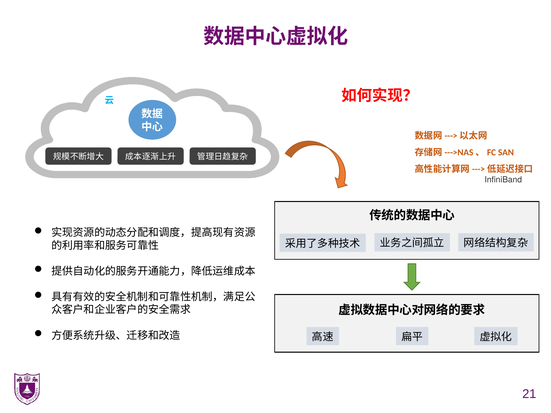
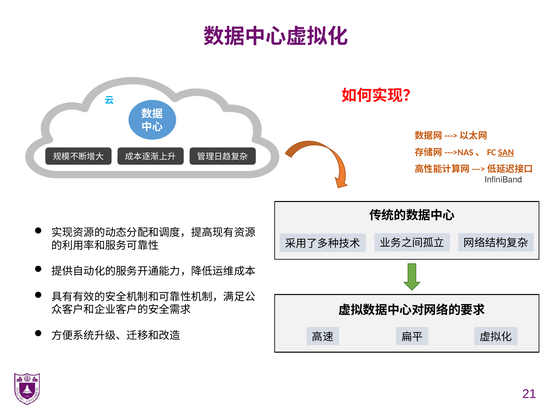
SAN underline: none -> present
